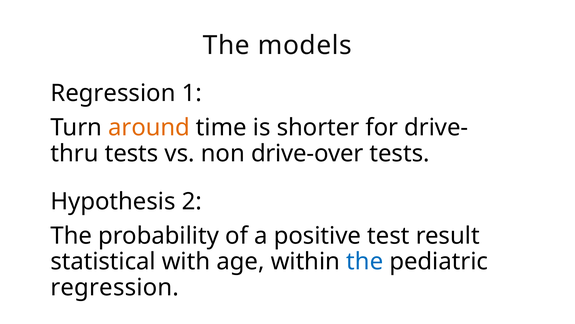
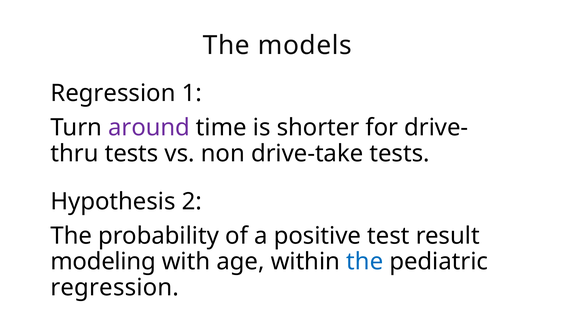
around colour: orange -> purple
drive-over: drive-over -> drive-take
statistical: statistical -> modeling
